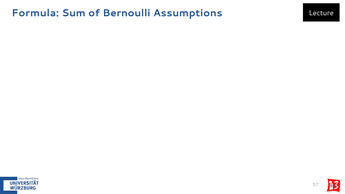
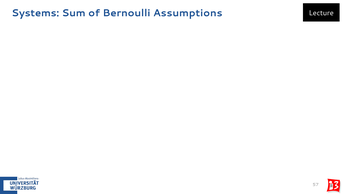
Formula: Formula -> Systems
